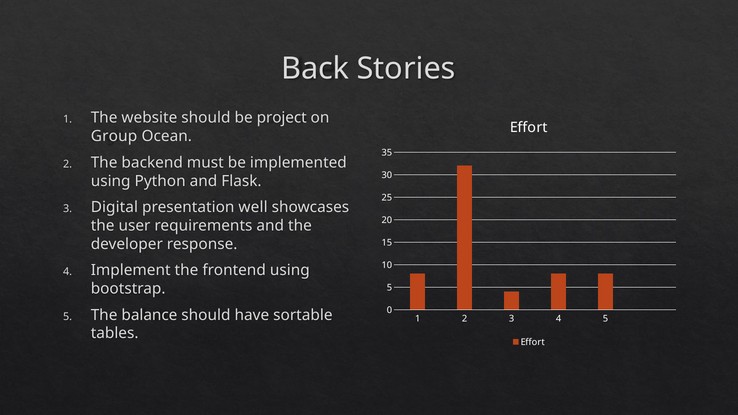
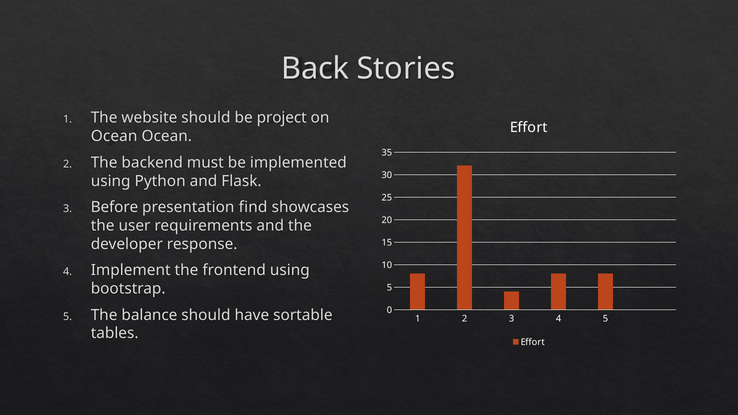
Group at (114, 136): Group -> Ocean
Digital: Digital -> Before
well: well -> find
